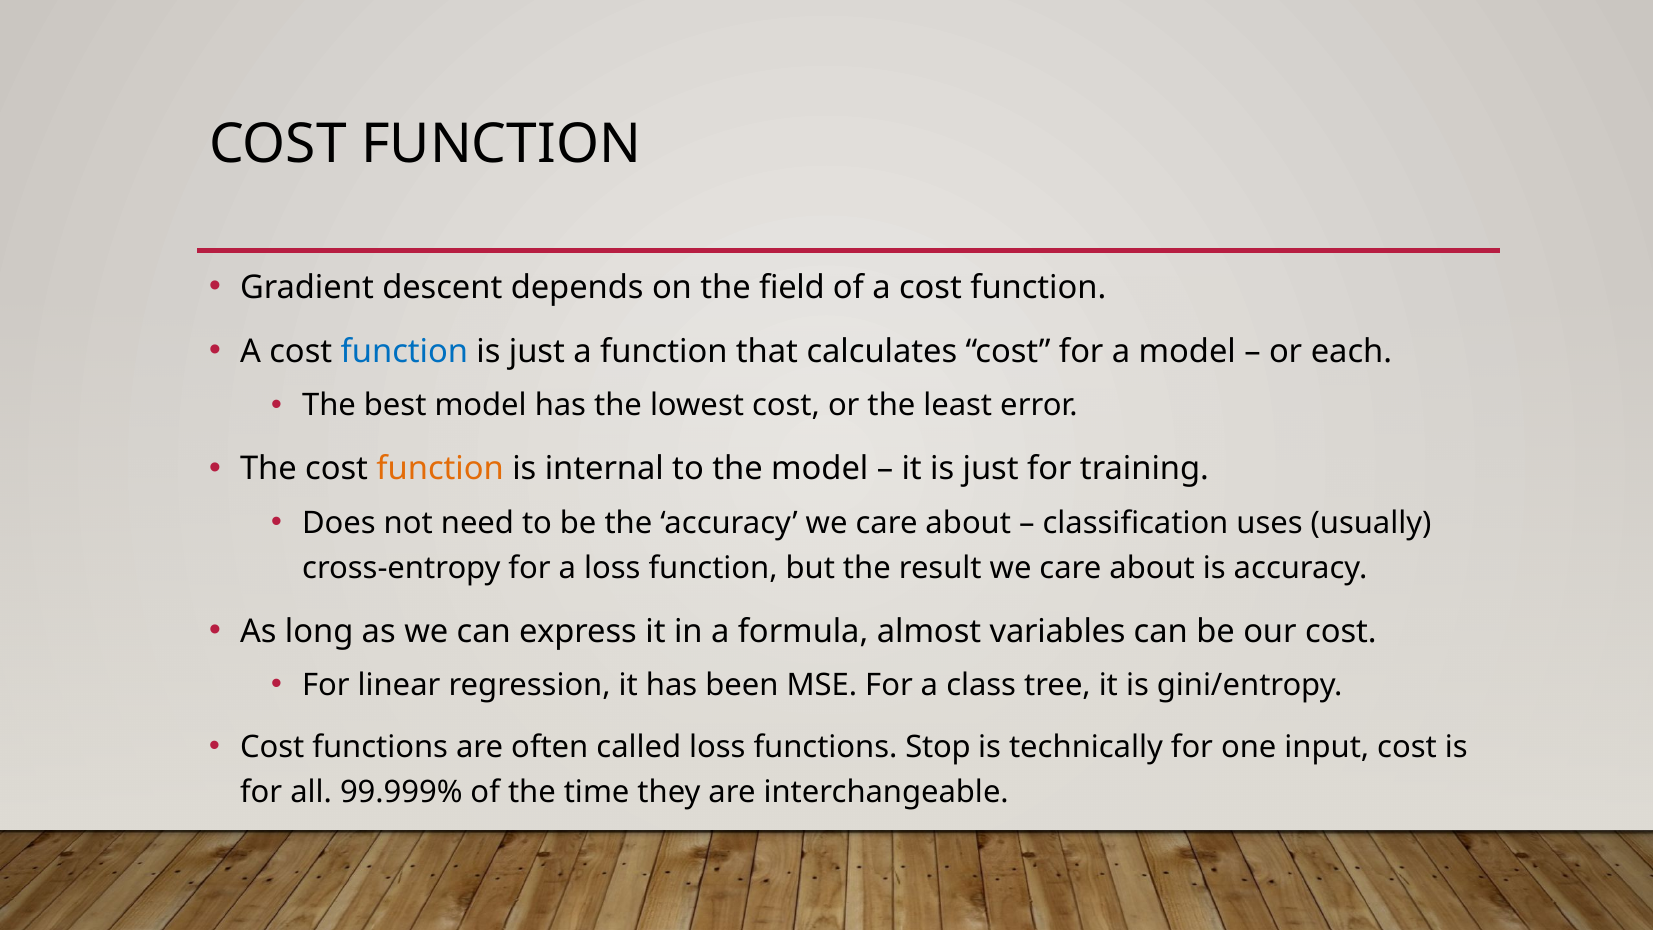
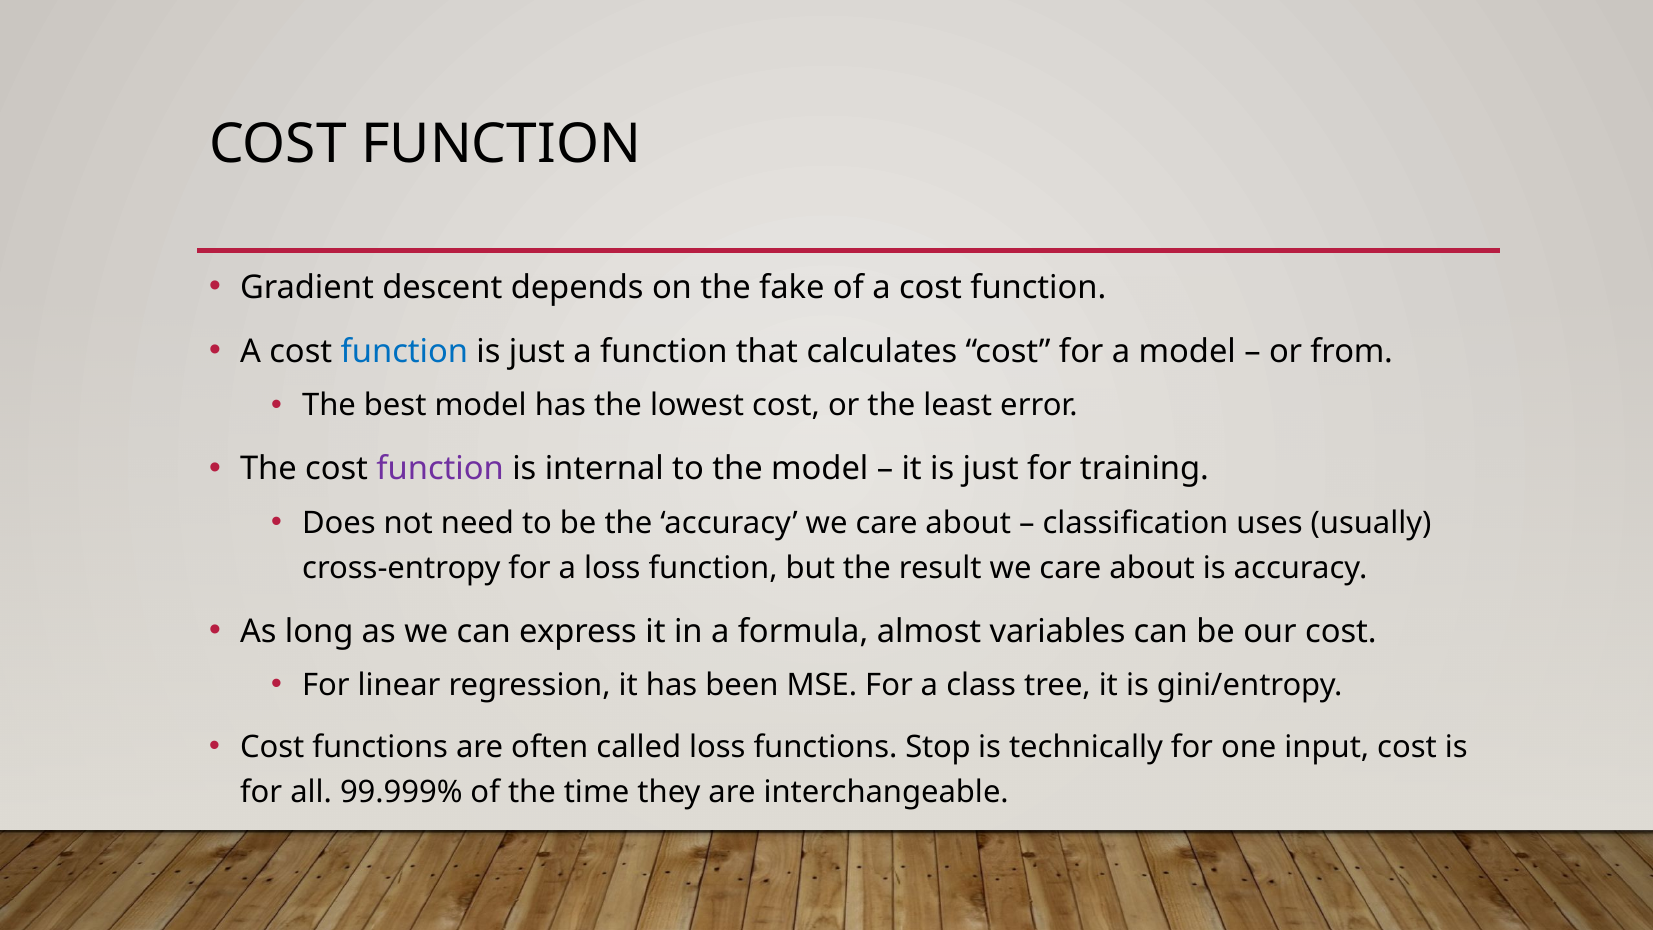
field: field -> fake
each: each -> from
function at (440, 469) colour: orange -> purple
